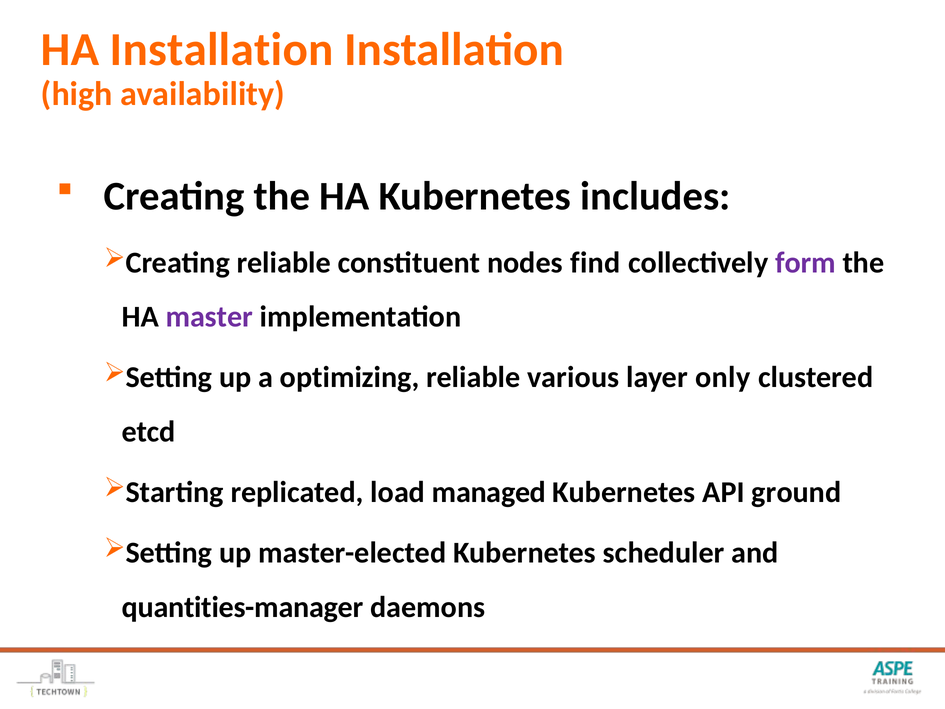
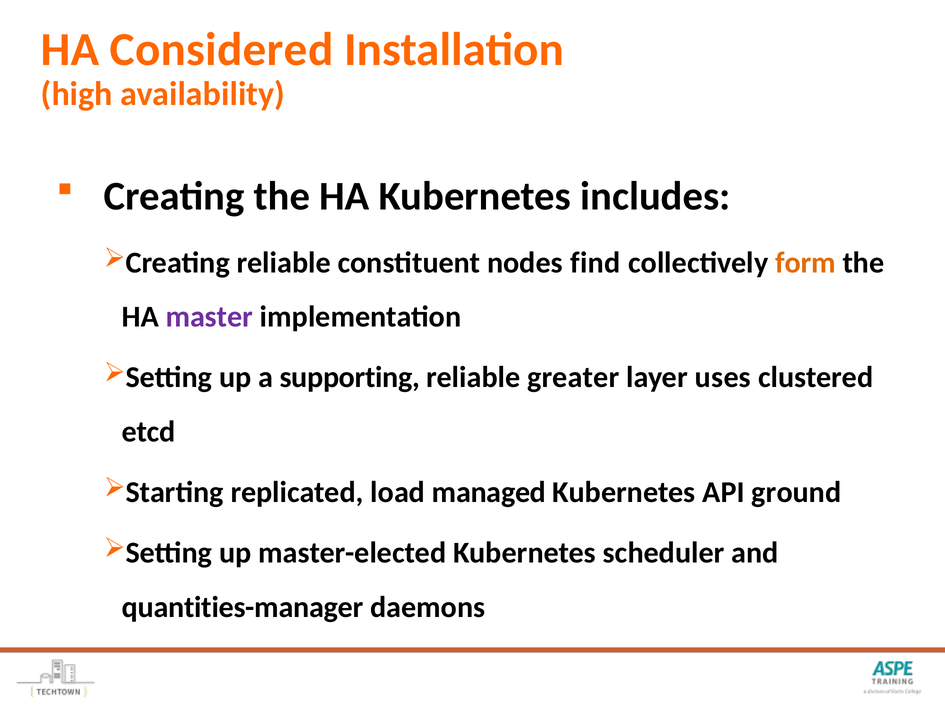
HA Installation: Installation -> Considered
form colour: purple -> orange
optimizing: optimizing -> supporting
various: various -> greater
only: only -> uses
